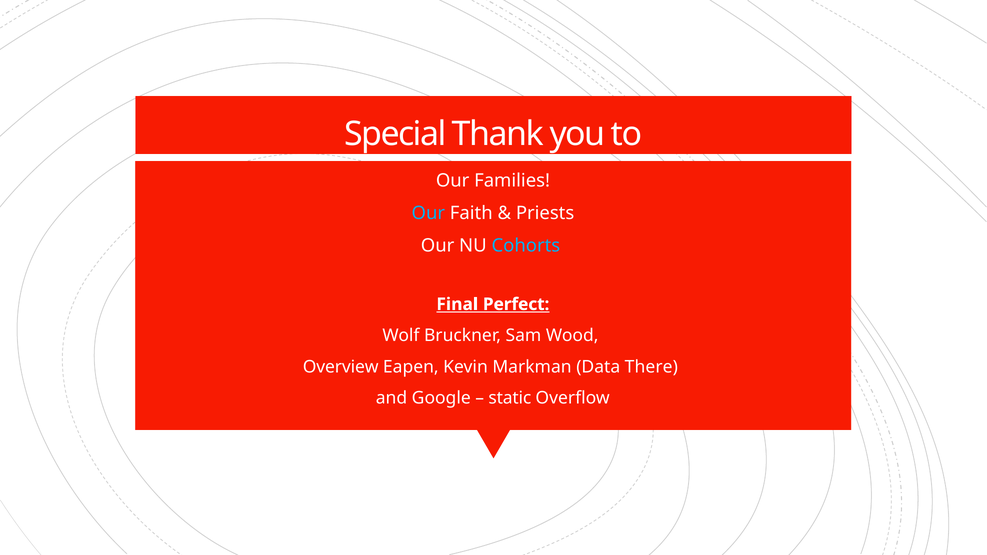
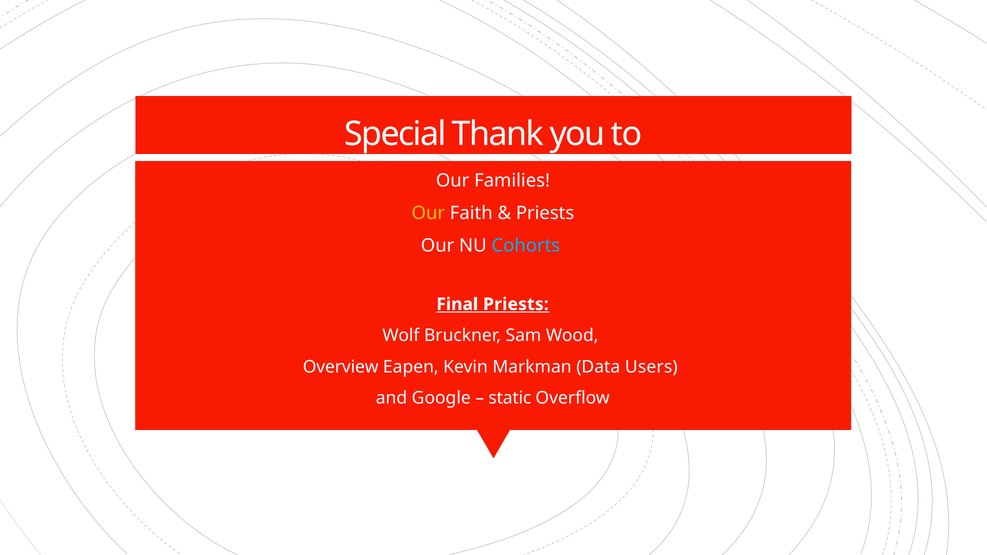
Our at (428, 213) colour: light blue -> yellow
Final Perfect: Perfect -> Priests
There: There -> Users
